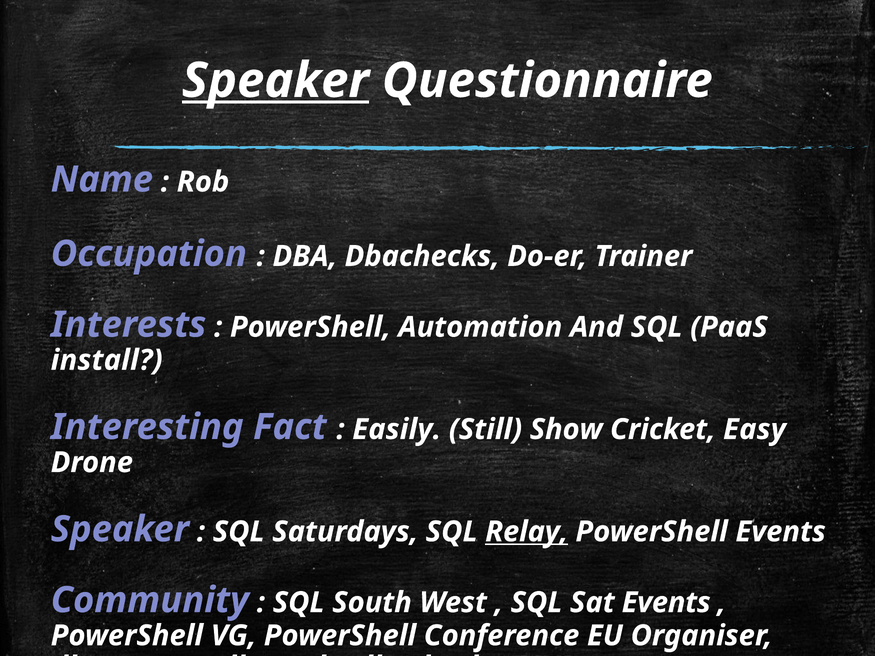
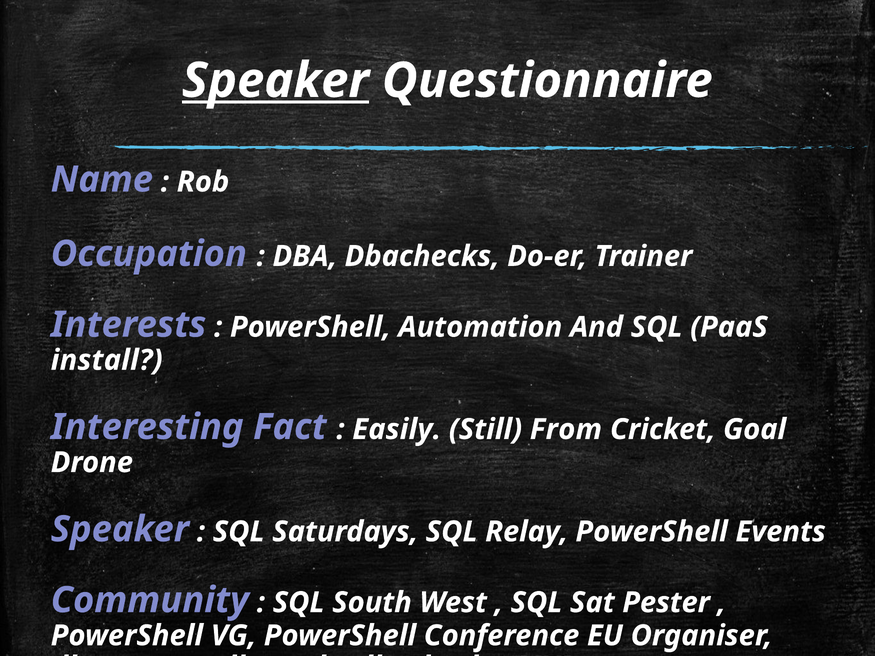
Show: Show -> From
Easy: Easy -> Goal
Relay underline: present -> none
Sat Events: Events -> Pester
